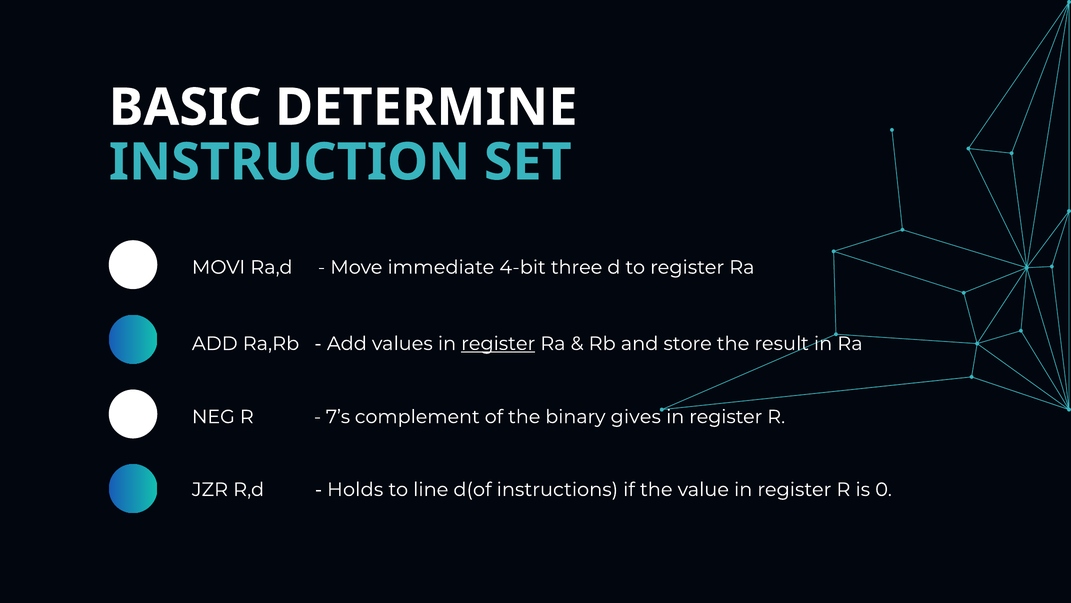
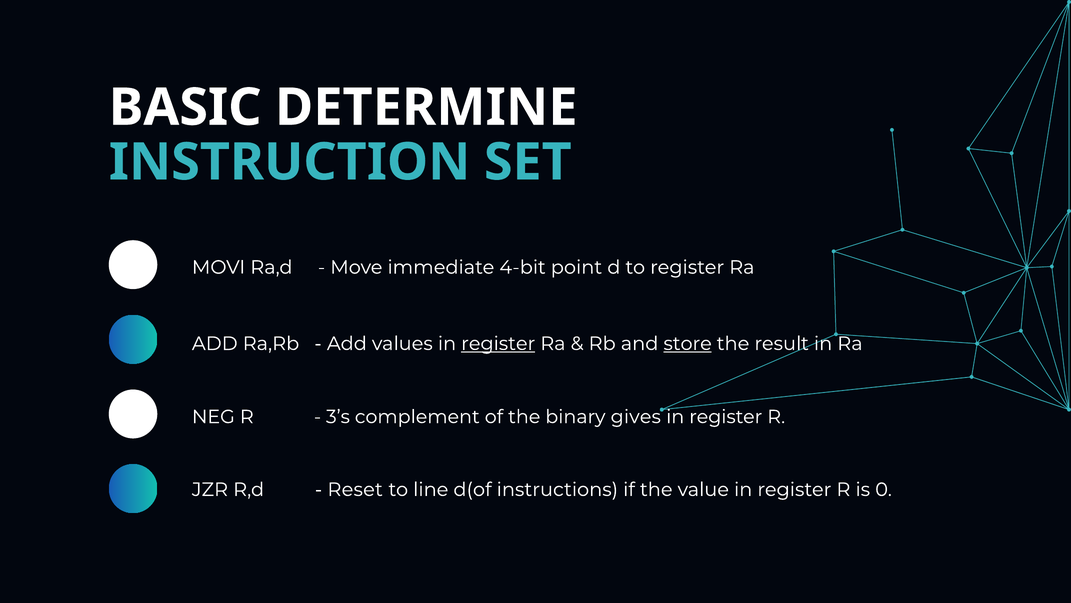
three: three -> point
store underline: none -> present
7’s: 7’s -> 3’s
Holds: Holds -> Reset
